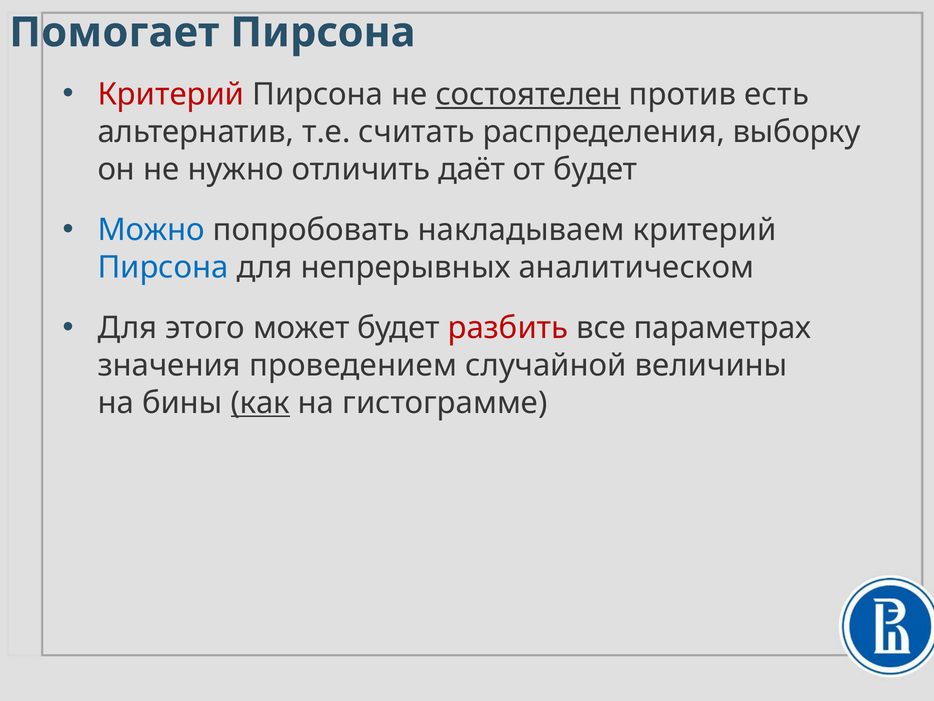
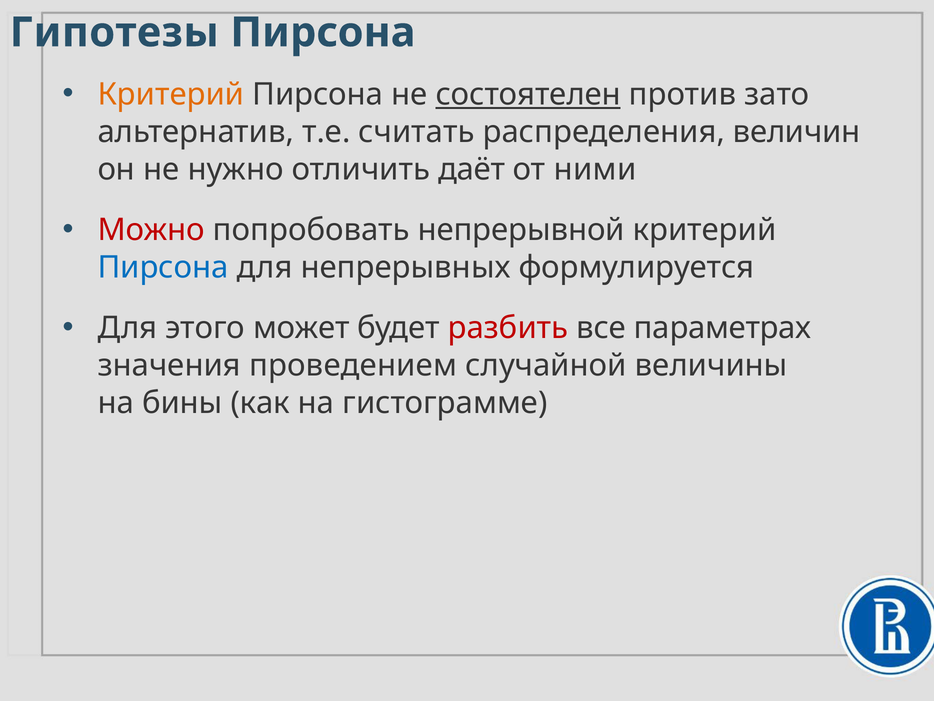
Помогает: Помогает -> Гипотезы
Критерий at (171, 94) colour: red -> orange
есть: есть -> зато
выборку: выборку -> величин
от будет: будет -> ними
Можно colour: blue -> red
накладываем: накладываем -> непрерывной
аналитическом: аналитическом -> формулируется
как underline: present -> none
